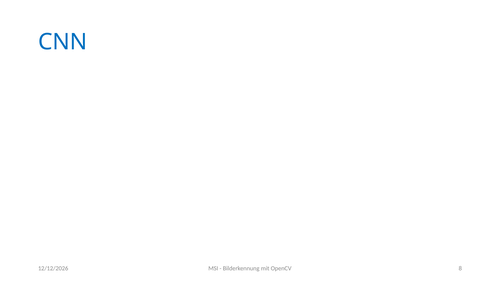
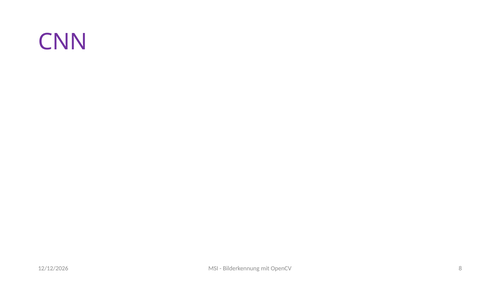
CNN colour: blue -> purple
